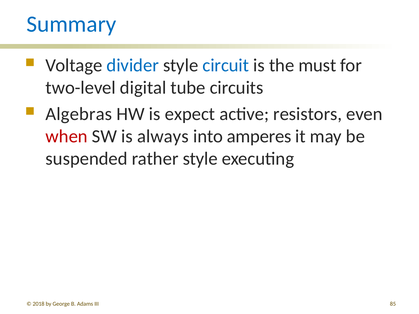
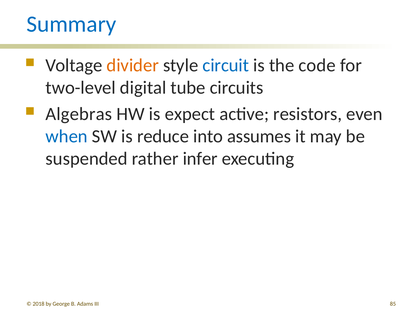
divider colour: blue -> orange
must: must -> code
when colour: red -> blue
always: always -> reduce
amperes: amperes -> assumes
rather style: style -> infer
